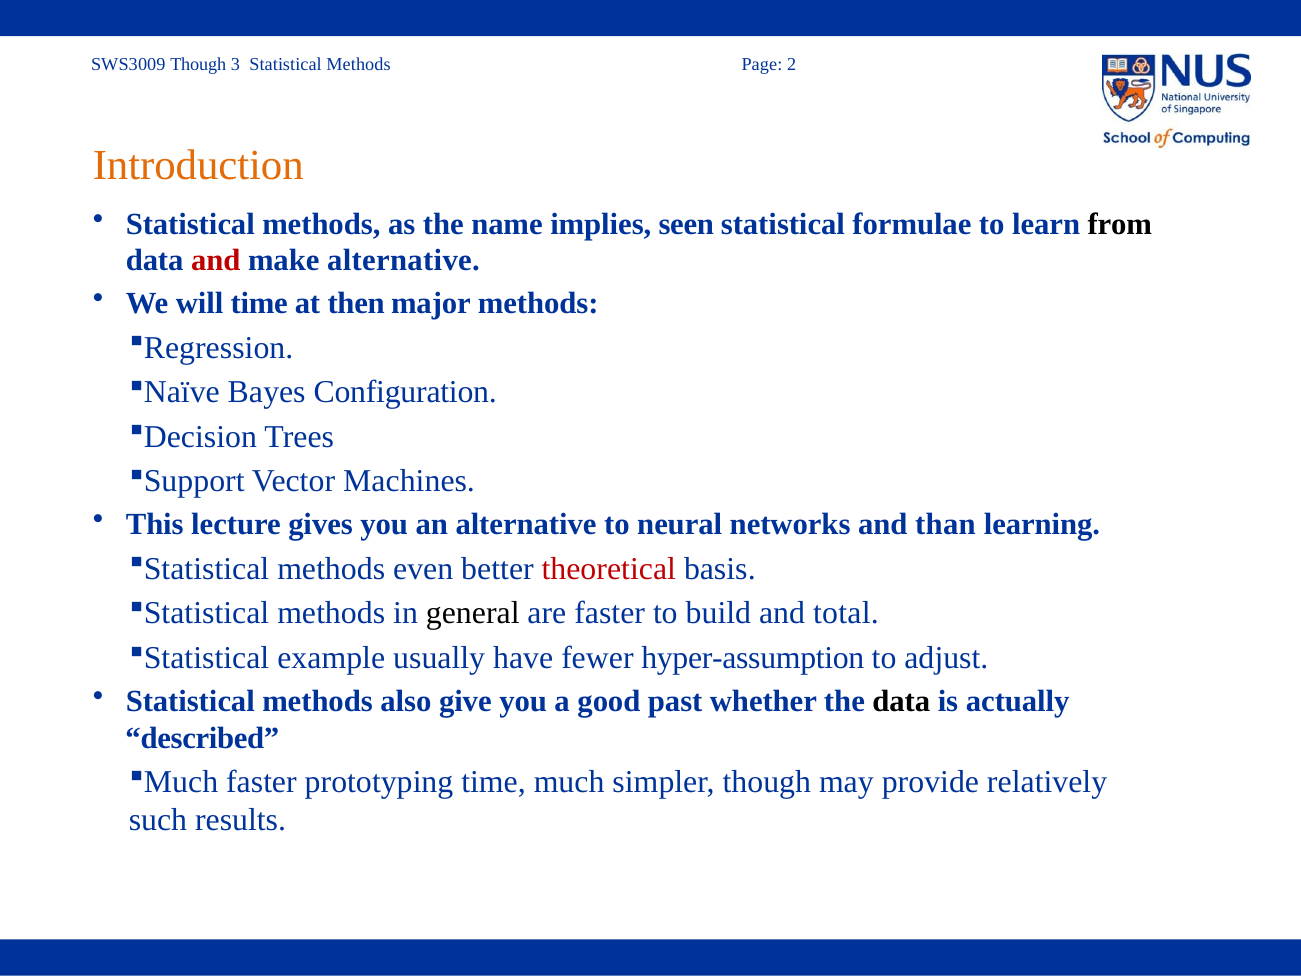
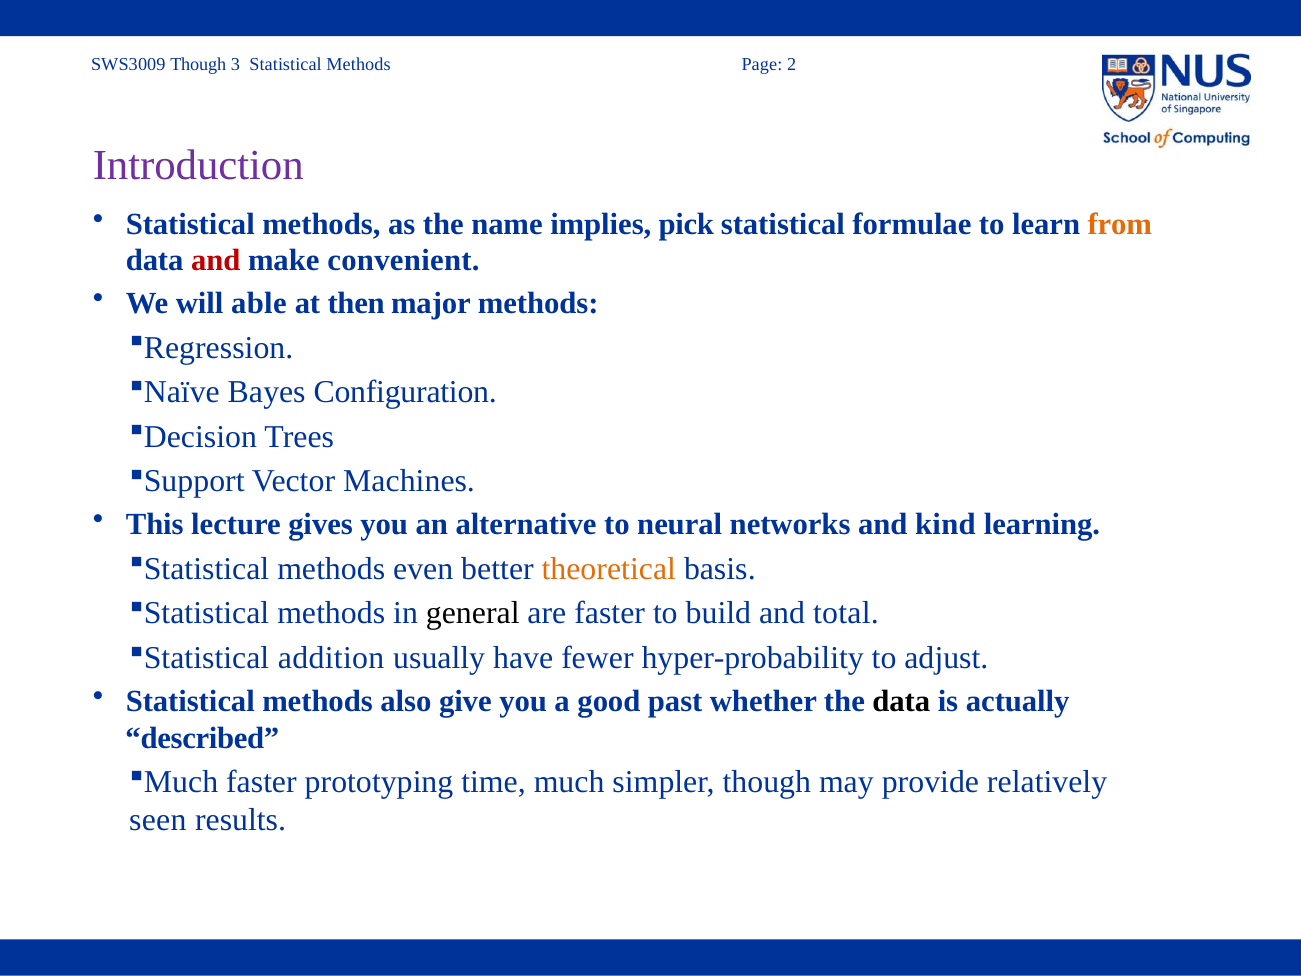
Introduction colour: orange -> purple
seen: seen -> pick
from colour: black -> orange
make alternative: alternative -> convenient
will time: time -> able
than: than -> kind
theoretical colour: red -> orange
example: example -> addition
hyper-assumption: hyper-assumption -> hyper-probability
such: such -> seen
